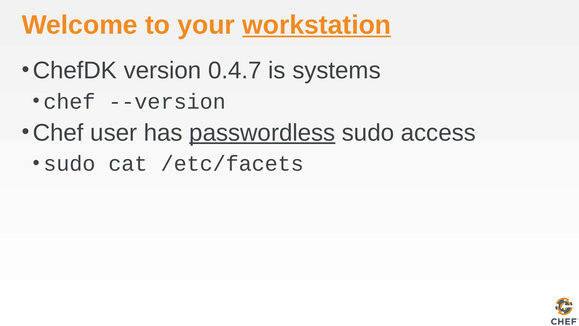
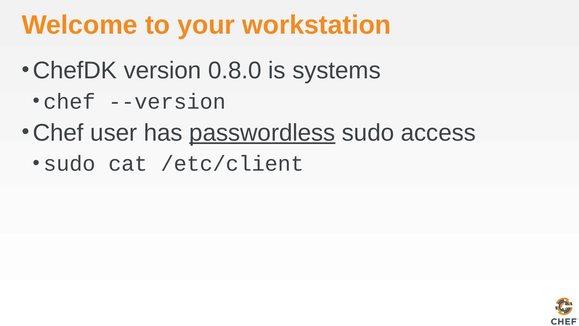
workstation underline: present -> none
0.4.7: 0.4.7 -> 0.8.0
/etc/facets: /etc/facets -> /etc/client
